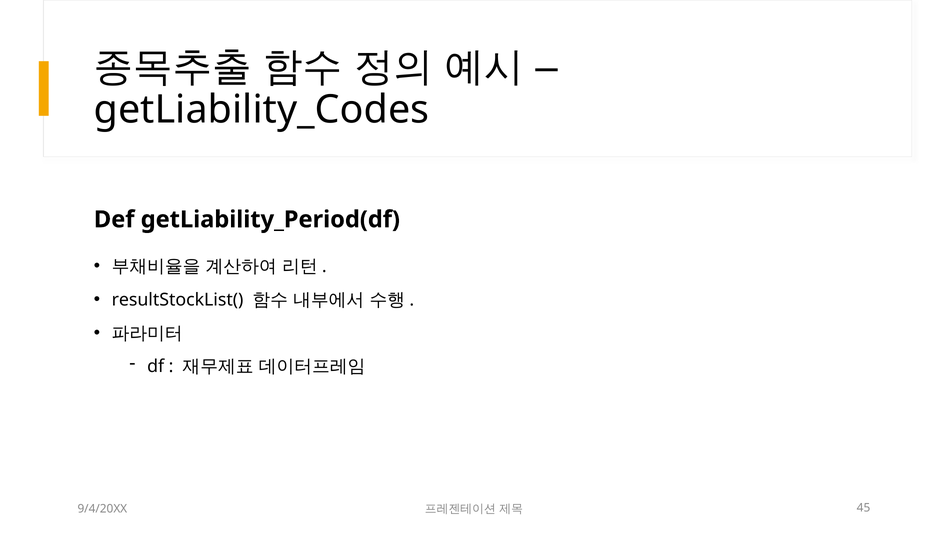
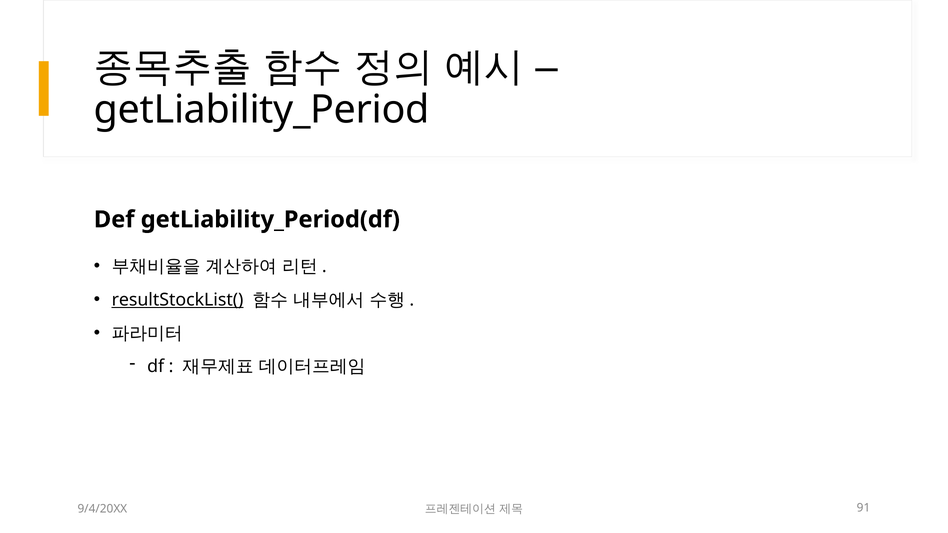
getLiability_Codes: getLiability_Codes -> getLiability_Period
resultStockList( underline: none -> present
45: 45 -> 91
